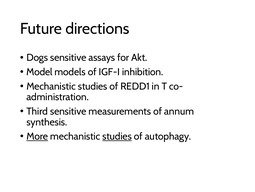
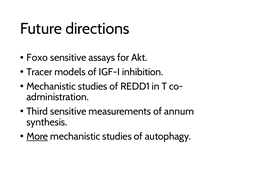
Dogs: Dogs -> Foxo
Model: Model -> Tracer
studies at (117, 136) underline: present -> none
